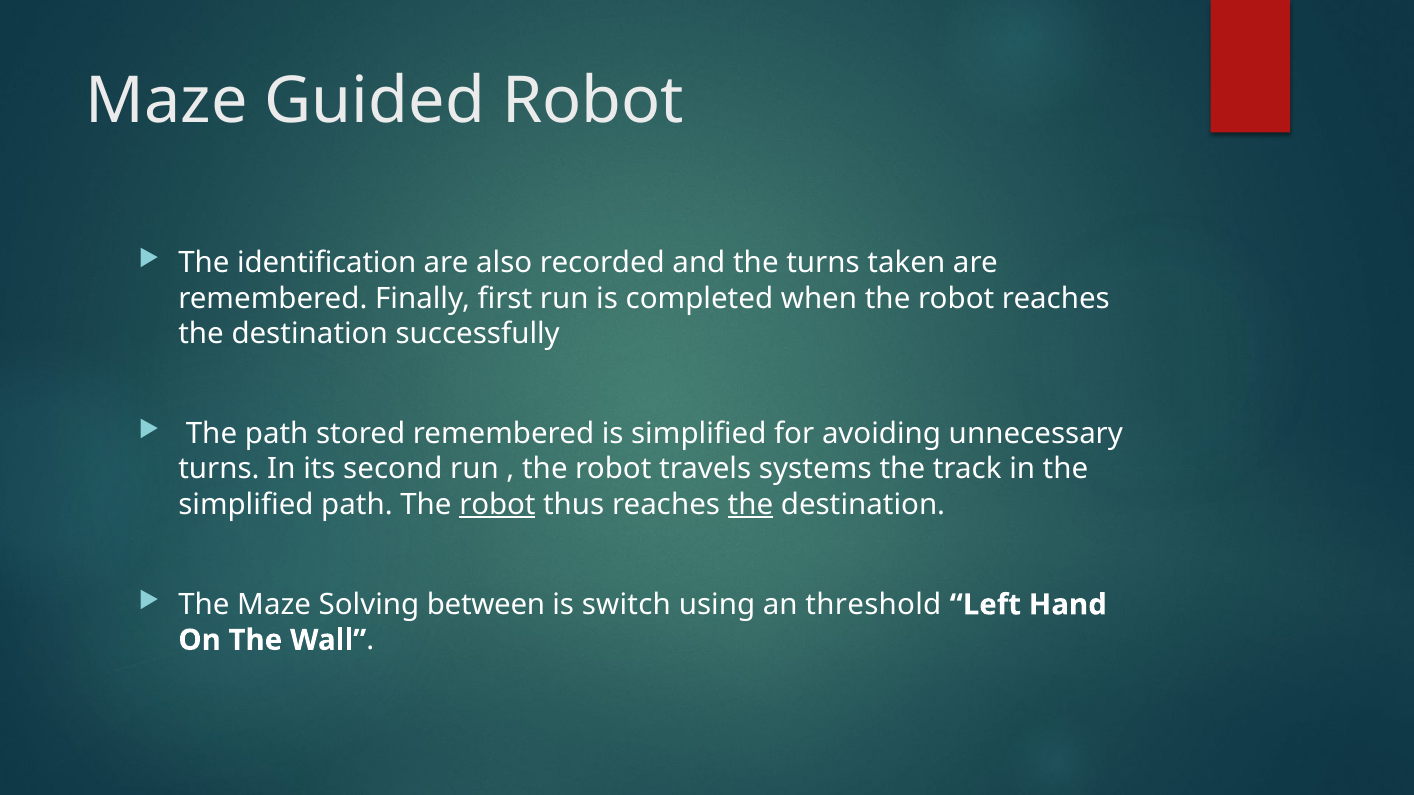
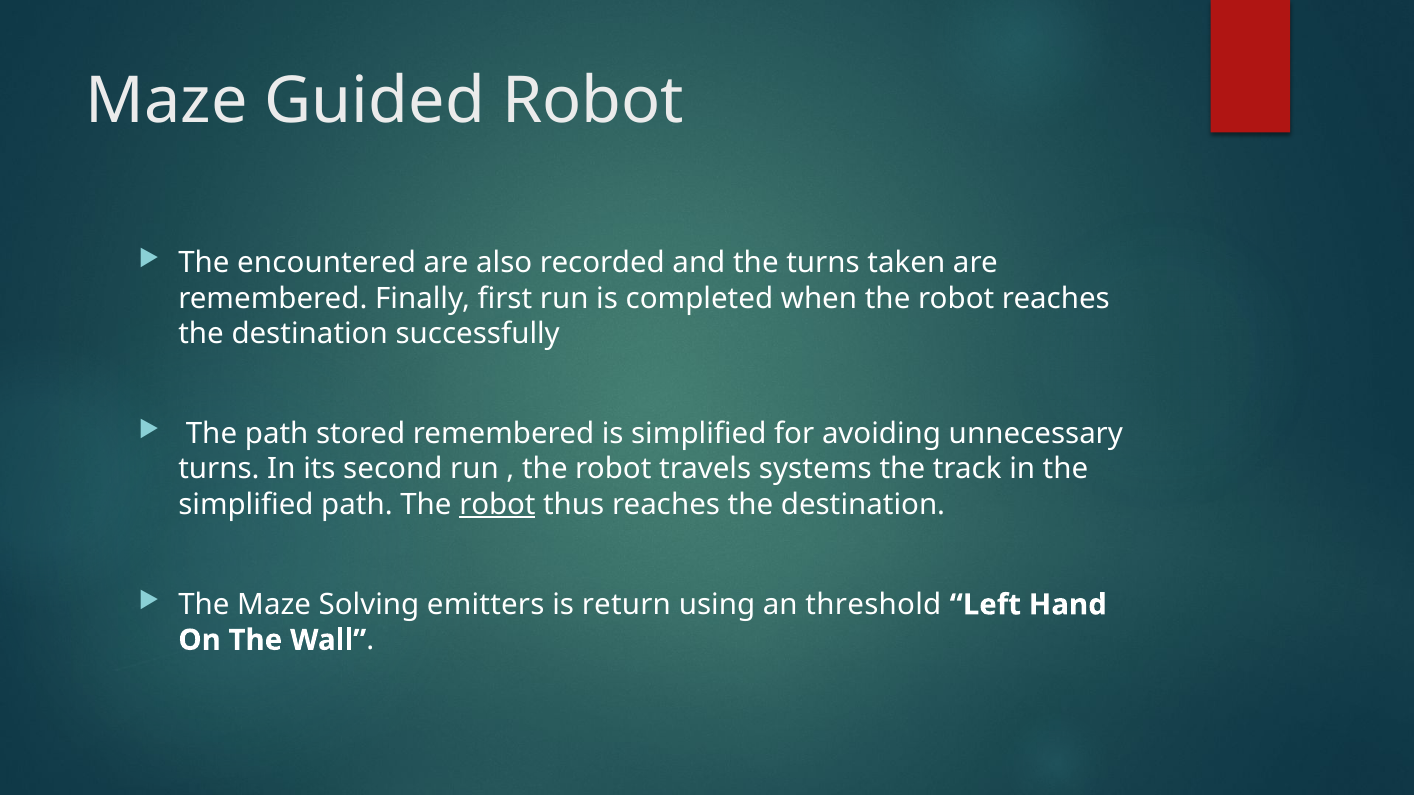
identification: identification -> encountered
the at (750, 505) underline: present -> none
between: between -> emitters
switch: switch -> return
